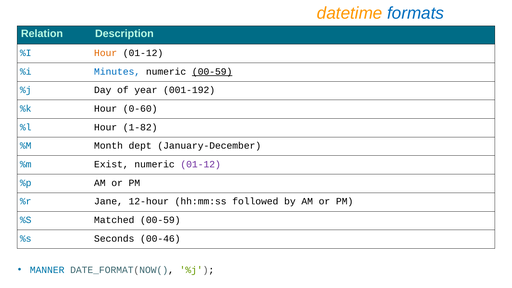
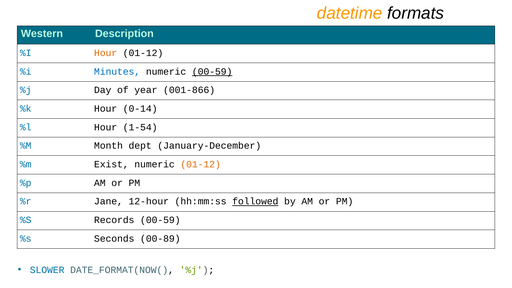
formats colour: blue -> black
Relation: Relation -> Western
001-192: 001-192 -> 001-866
0-60: 0-60 -> 0-14
1-82: 1-82 -> 1-54
01-12 at (201, 164) colour: purple -> orange
followed underline: none -> present
Matched: Matched -> Records
00-46: 00-46 -> 00-89
MANNER: MANNER -> SLOWER
